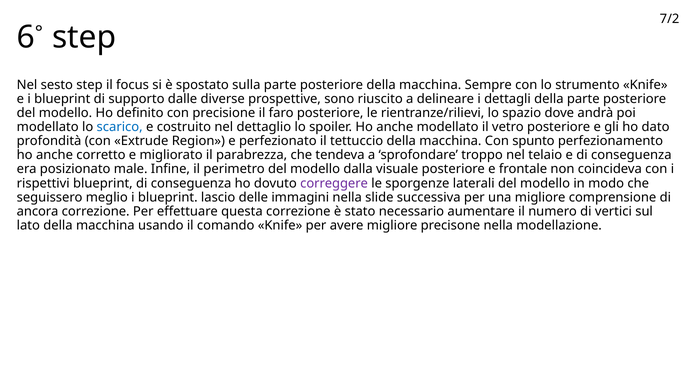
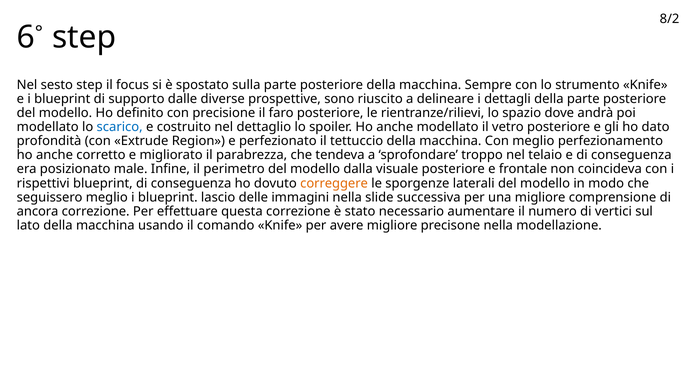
7/2: 7/2 -> 8/2
Con spunto: spunto -> meglio
correggere colour: purple -> orange
